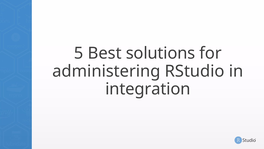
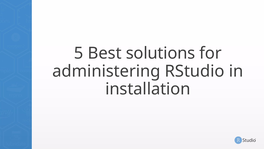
integration: integration -> installation
